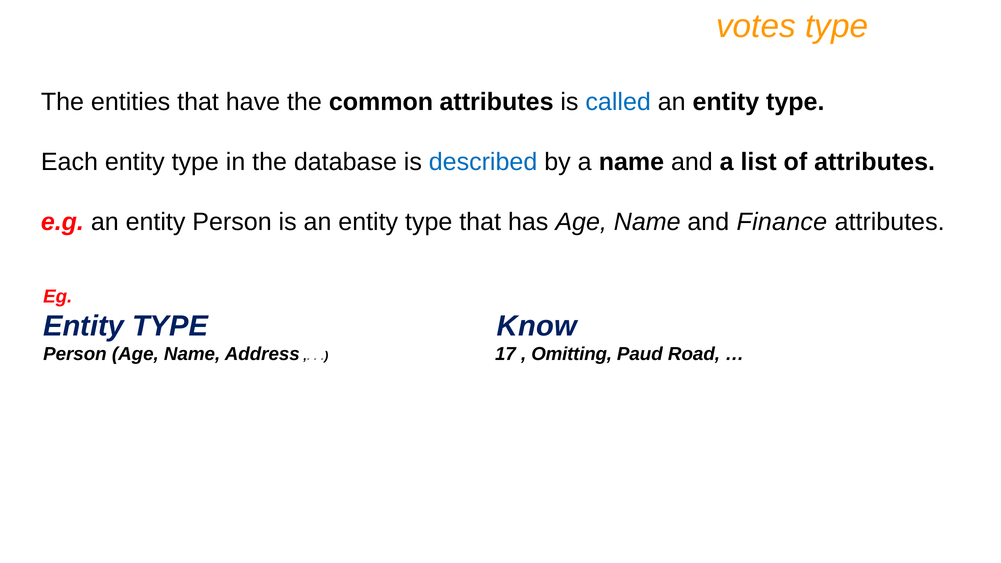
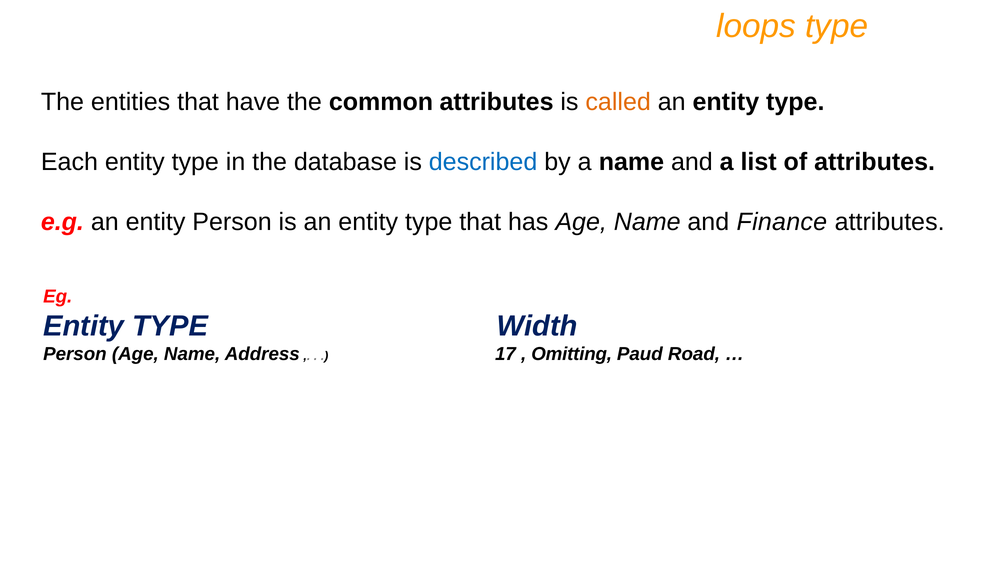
votes: votes -> loops
called colour: blue -> orange
Know: Know -> Width
